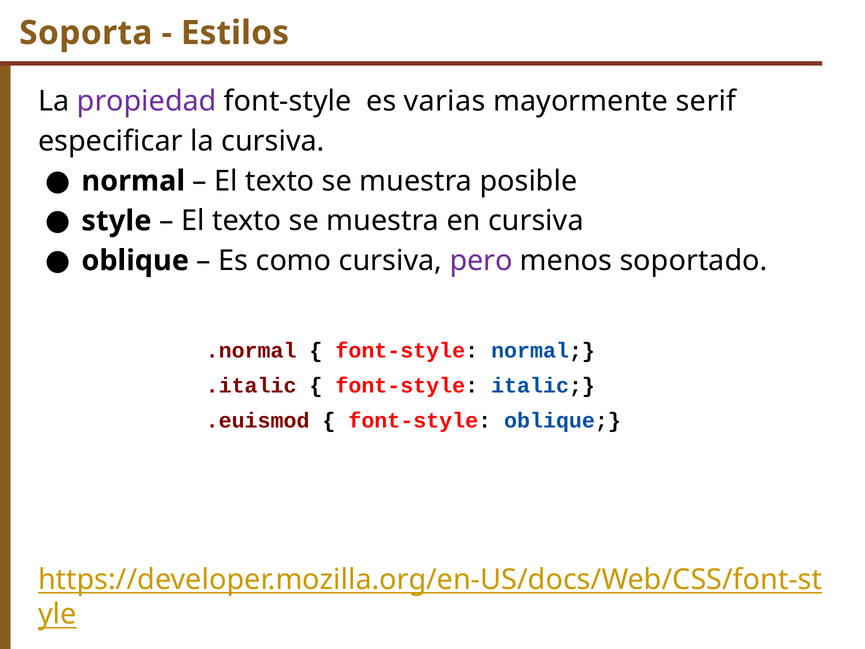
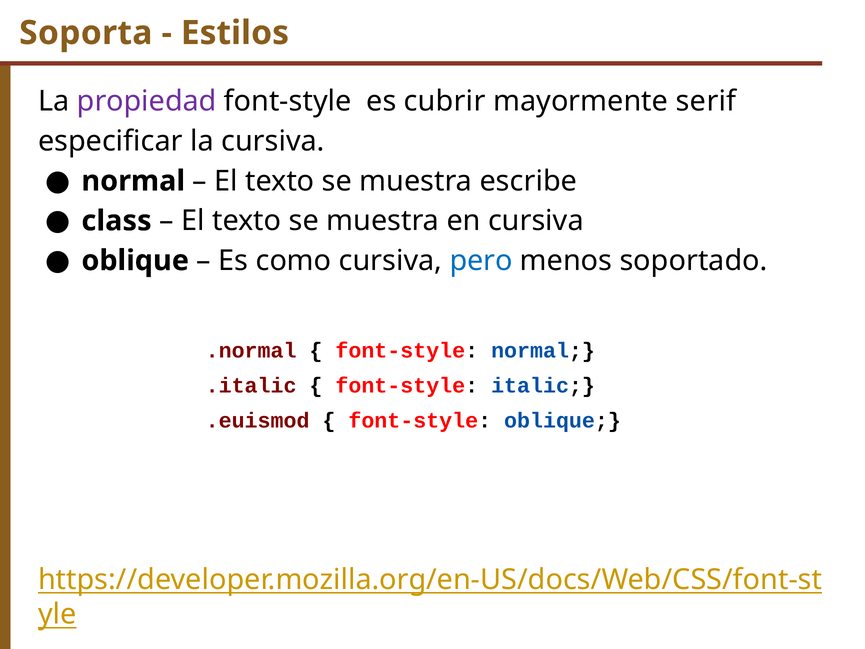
varias: varias -> cubrir
posible: posible -> escribe
style: style -> class
pero colour: purple -> blue
